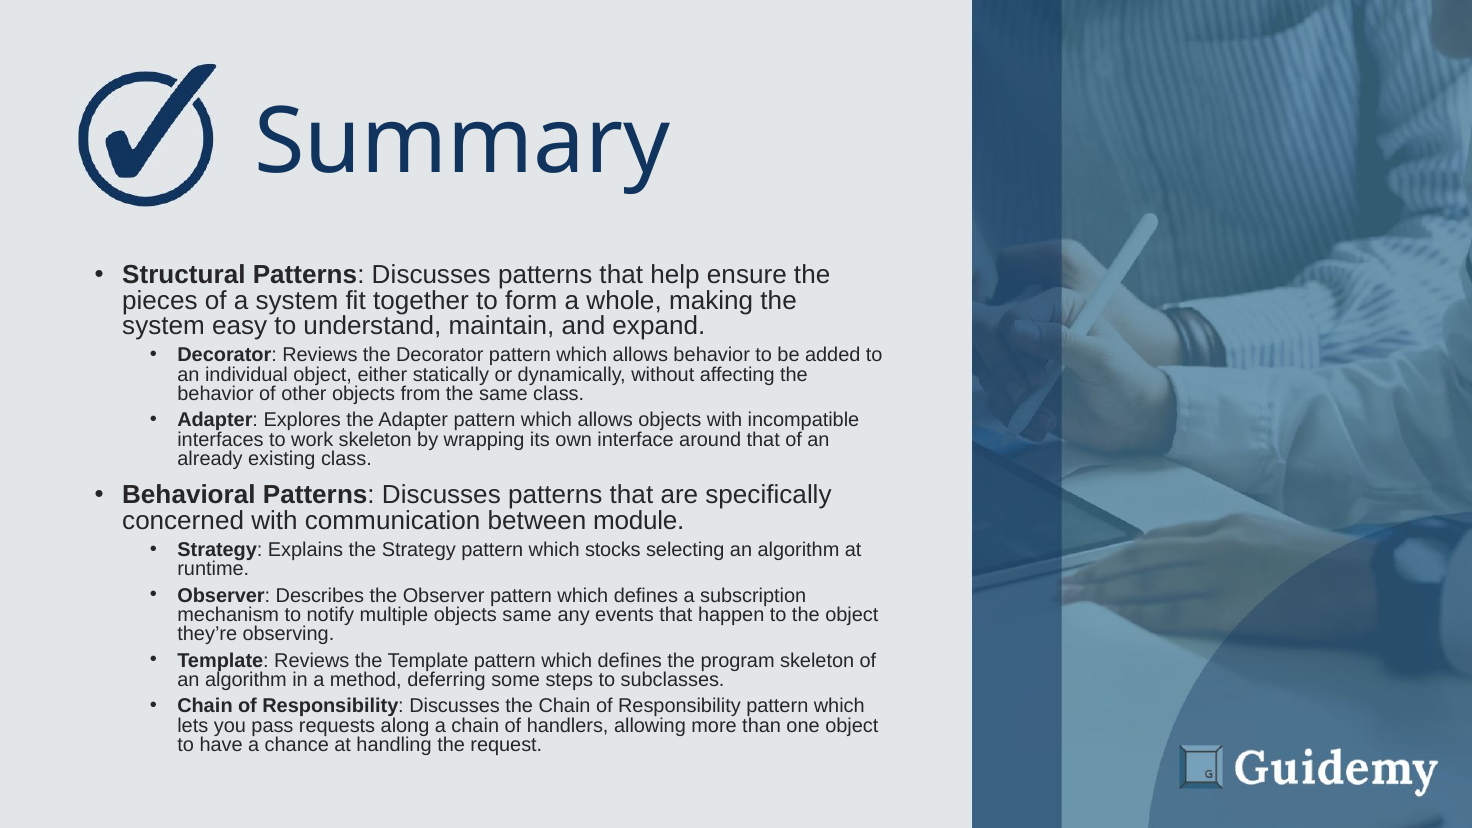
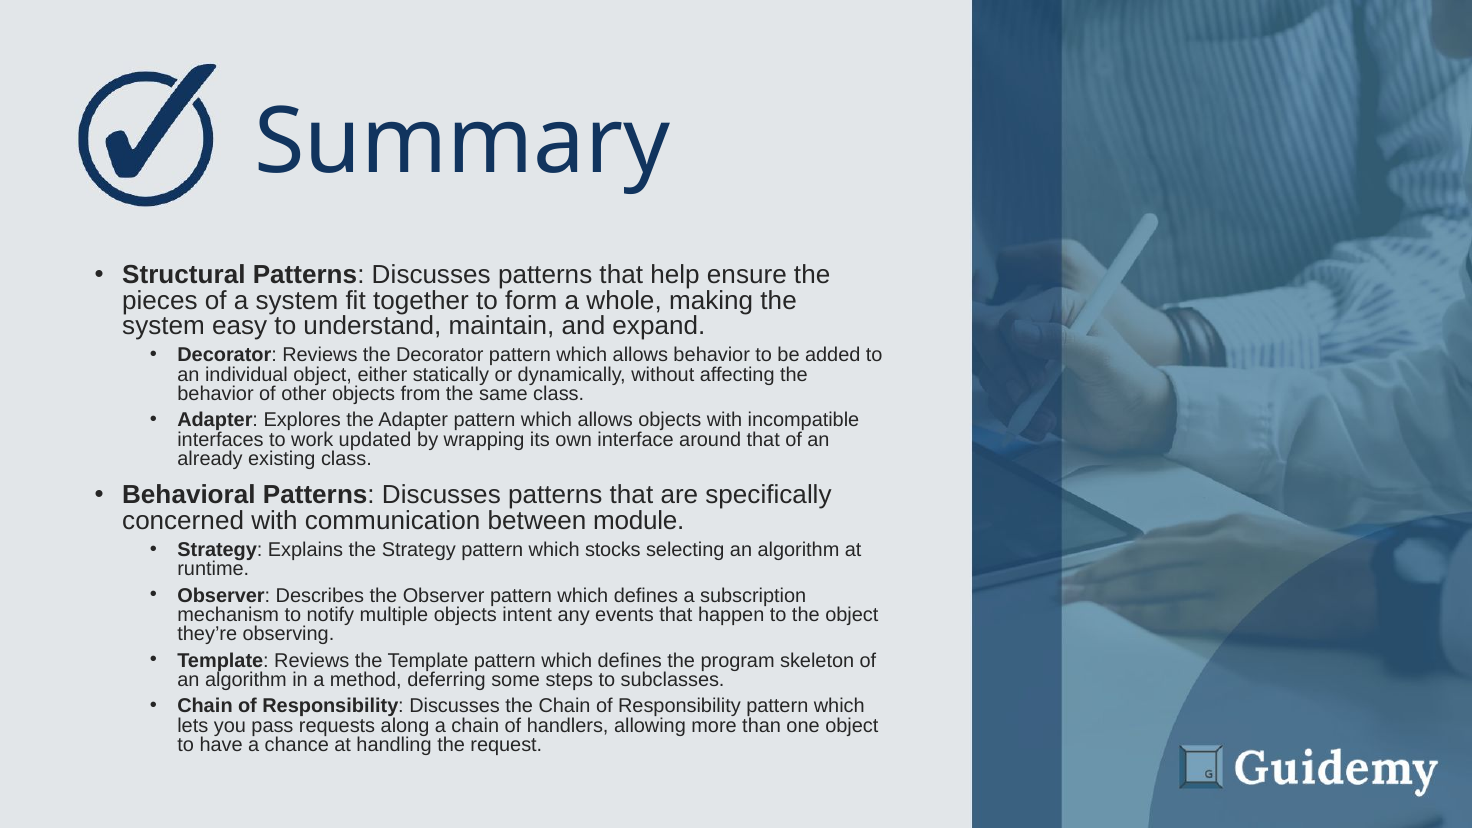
work skeleton: skeleton -> updated
objects same: same -> intent
